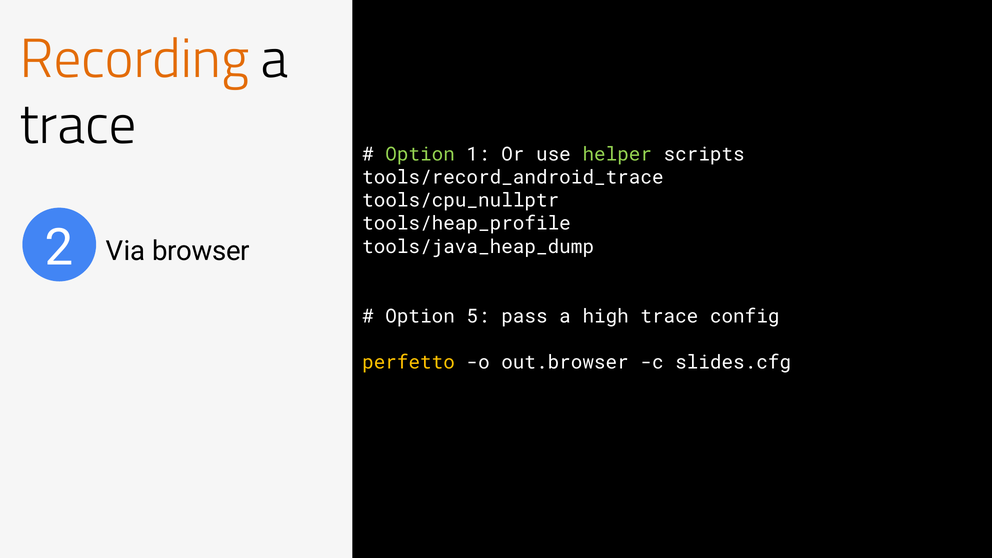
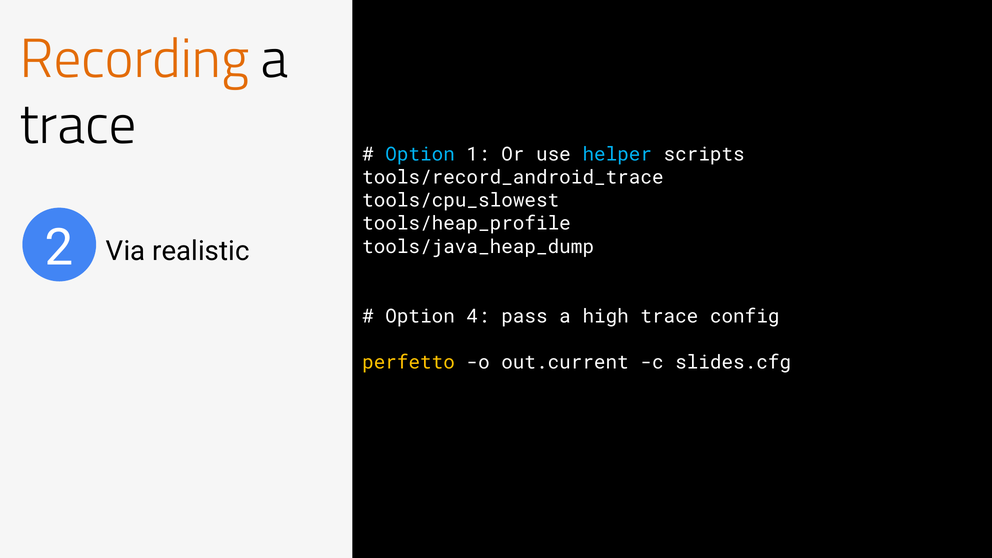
Option at (420, 154) colour: light green -> light blue
helper colour: light green -> light blue
tools/cpu_nullptr: tools/cpu_nullptr -> tools/cpu_slowest
browser: browser -> realistic
5: 5 -> 4
out.browser: out.browser -> out.current
